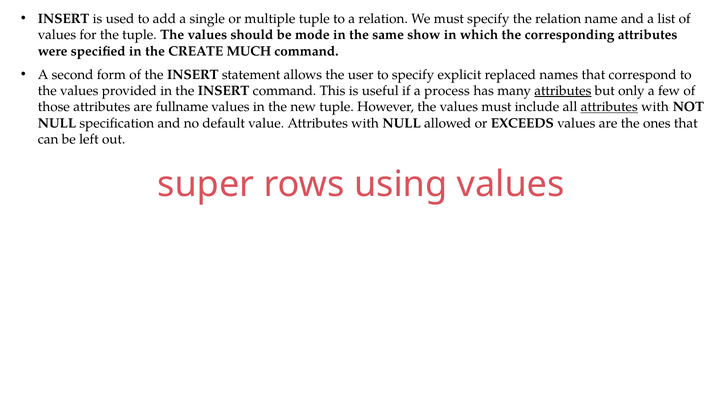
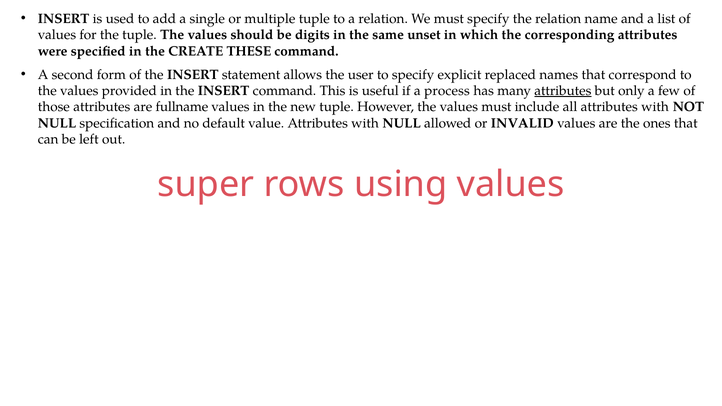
mode: mode -> digits
show: show -> unset
MUCH: MUCH -> THESE
attributes at (609, 107) underline: present -> none
EXCEEDS: EXCEEDS -> INVALID
